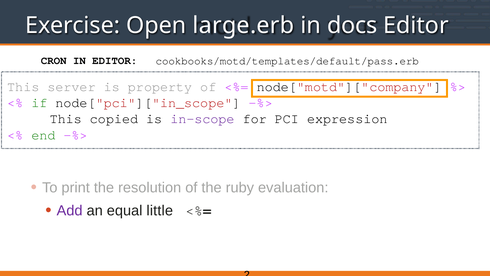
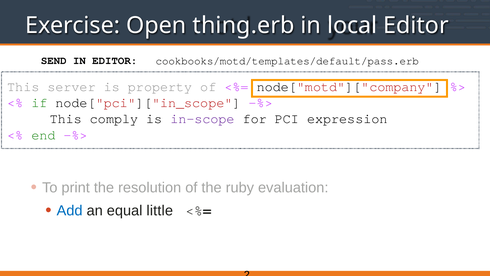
large.erb: large.erb -> thing.erb
docs: docs -> local
CRON: CRON -> SEND
copied: copied -> comply
Add colour: purple -> blue
